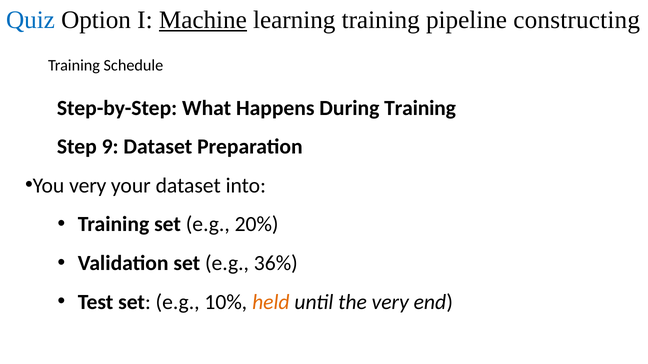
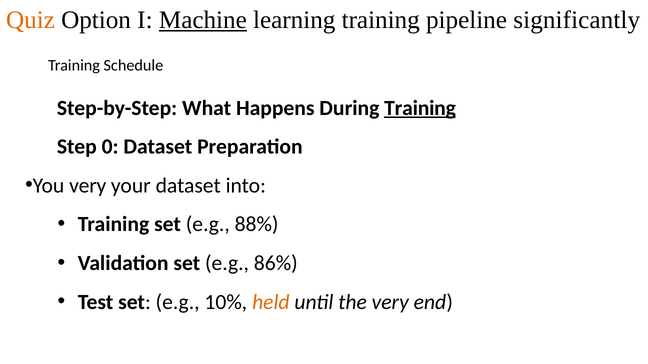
Quiz colour: blue -> orange
constructing: constructing -> significantly
Training at (420, 108) underline: none -> present
9: 9 -> 0
20%: 20% -> 88%
36%: 36% -> 86%
